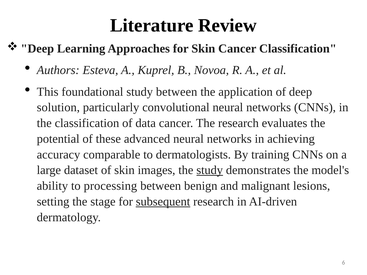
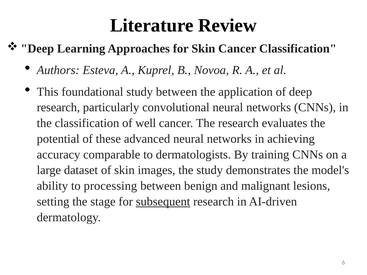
solution at (58, 108): solution -> research
data: data -> well
study at (210, 170) underline: present -> none
